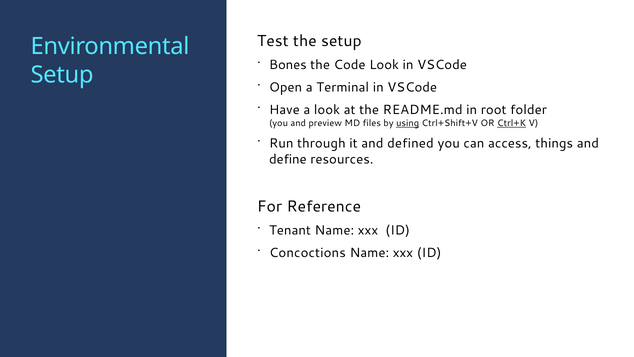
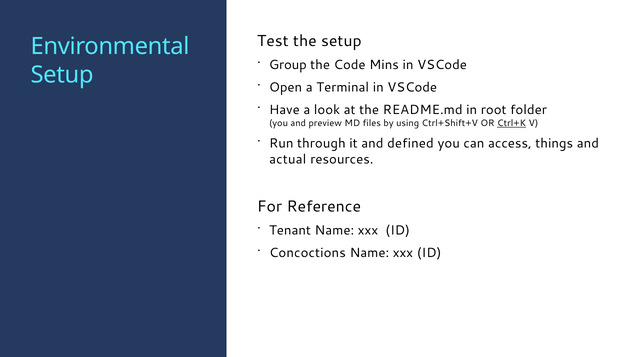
Bones: Bones -> Group
Code Look: Look -> Mins
using underline: present -> none
define: define -> actual
